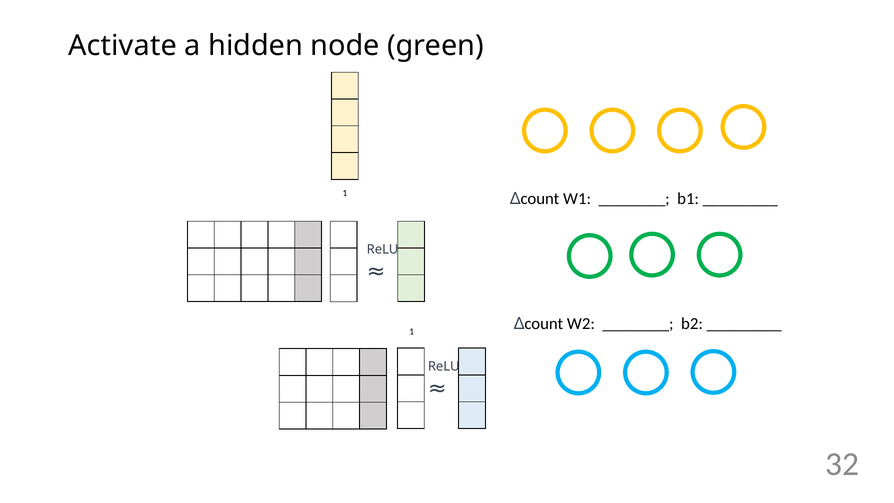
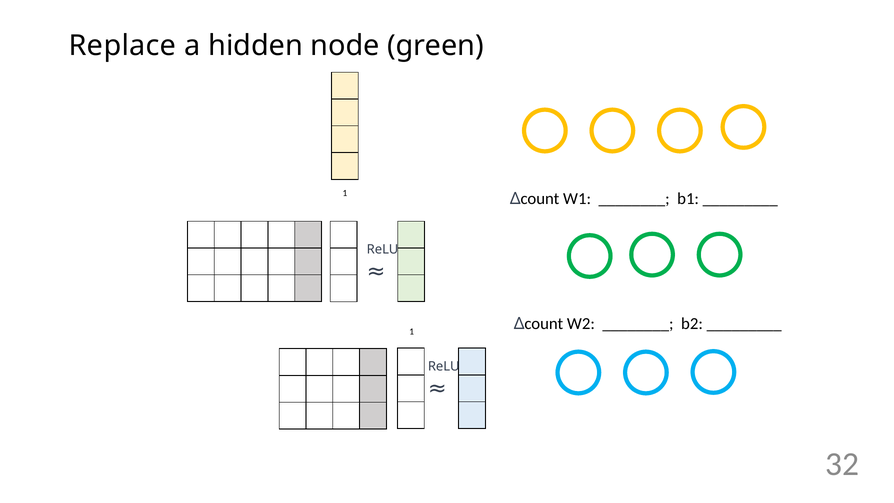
Activate: Activate -> Replace
